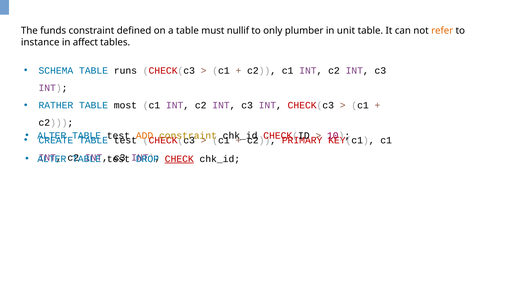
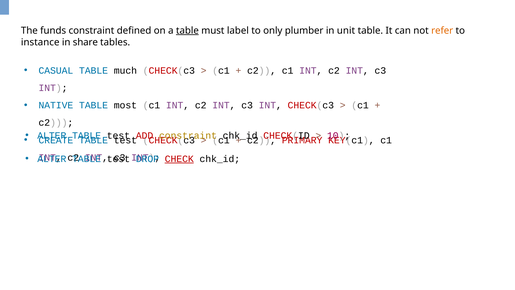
table at (187, 31) underline: none -> present
nullif: nullif -> label
affect: affect -> share
SCHEMA: SCHEMA -> CASUAL
runs: runs -> much
RATHER: RATHER -> NATIVE
ADD colour: orange -> red
